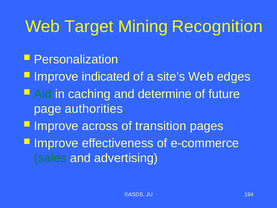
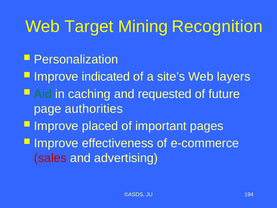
edges: edges -> layers
determine: determine -> requested
across: across -> placed
transition: transition -> important
sales colour: green -> red
